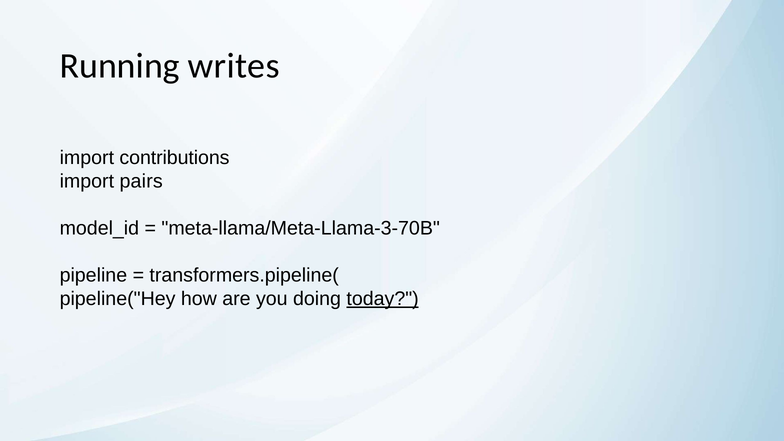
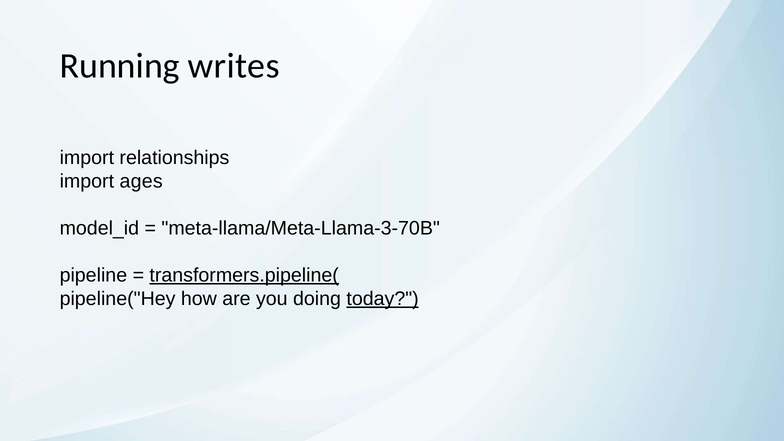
contributions: contributions -> relationships
pairs: pairs -> ages
transformers.pipeline( underline: none -> present
